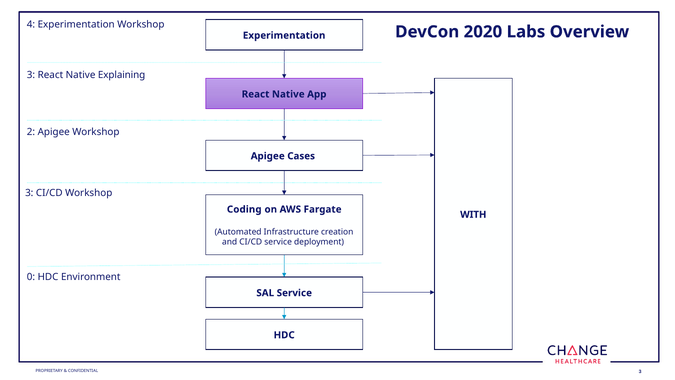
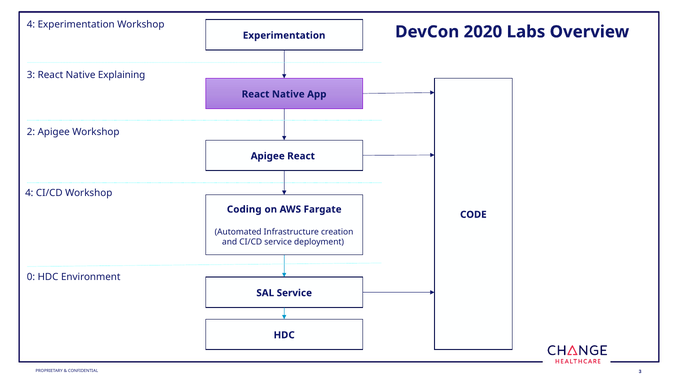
Apigee Cases: Cases -> React
3 at (29, 193): 3 -> 4
WITH: WITH -> CODE
